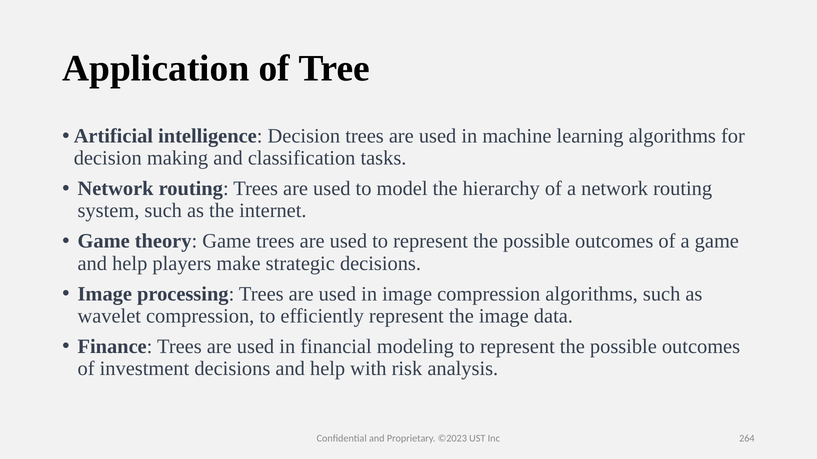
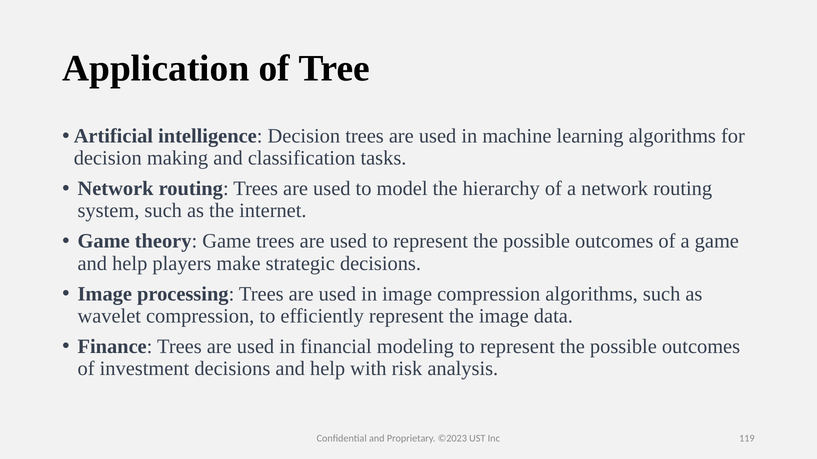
264: 264 -> 119
